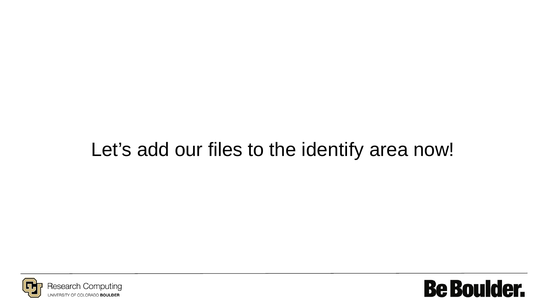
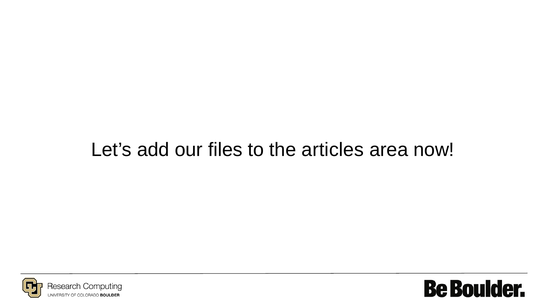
identify: identify -> articles
